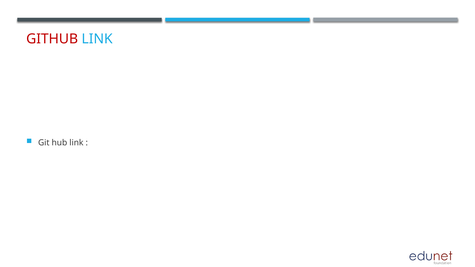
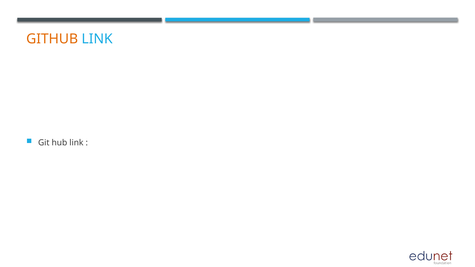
GITHUB colour: red -> orange
